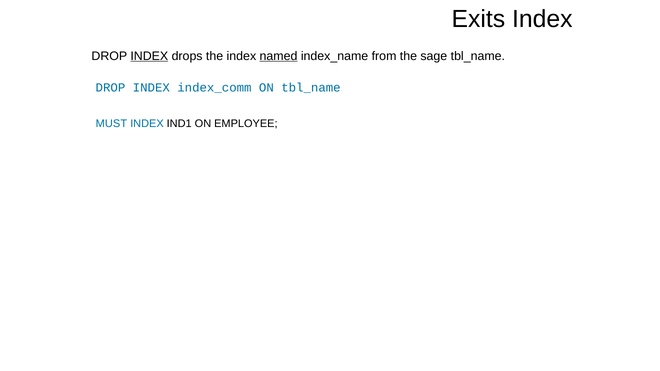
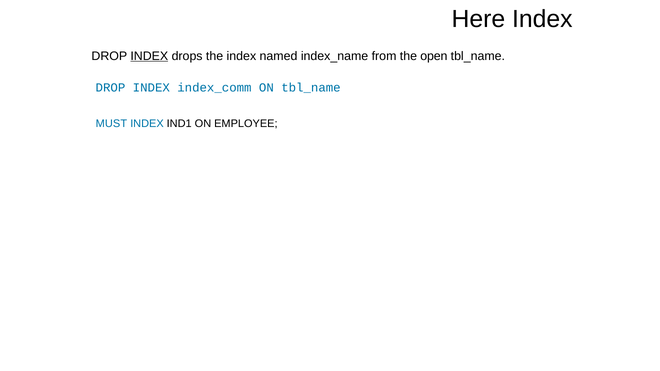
Exits: Exits -> Here
named underline: present -> none
sage: sage -> open
